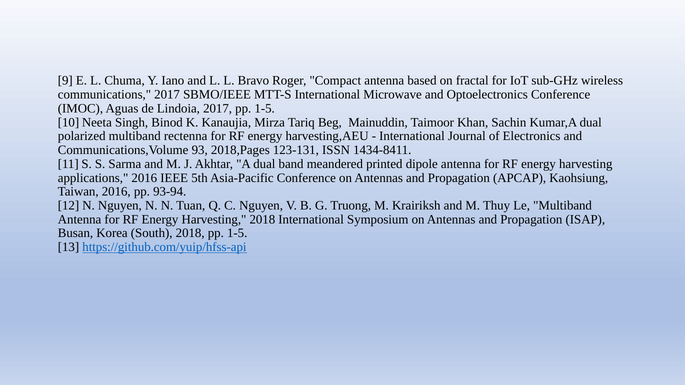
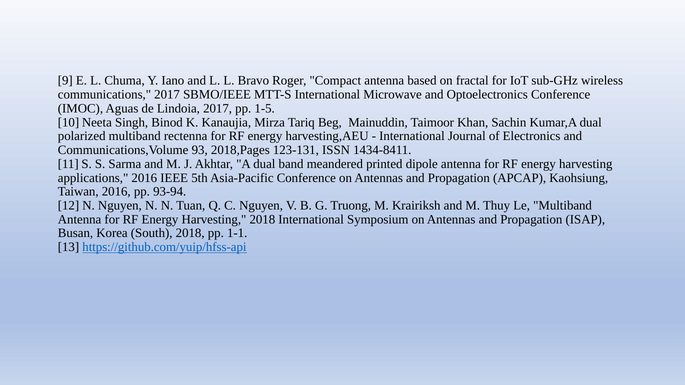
2018 pp 1-5: 1-5 -> 1-1
